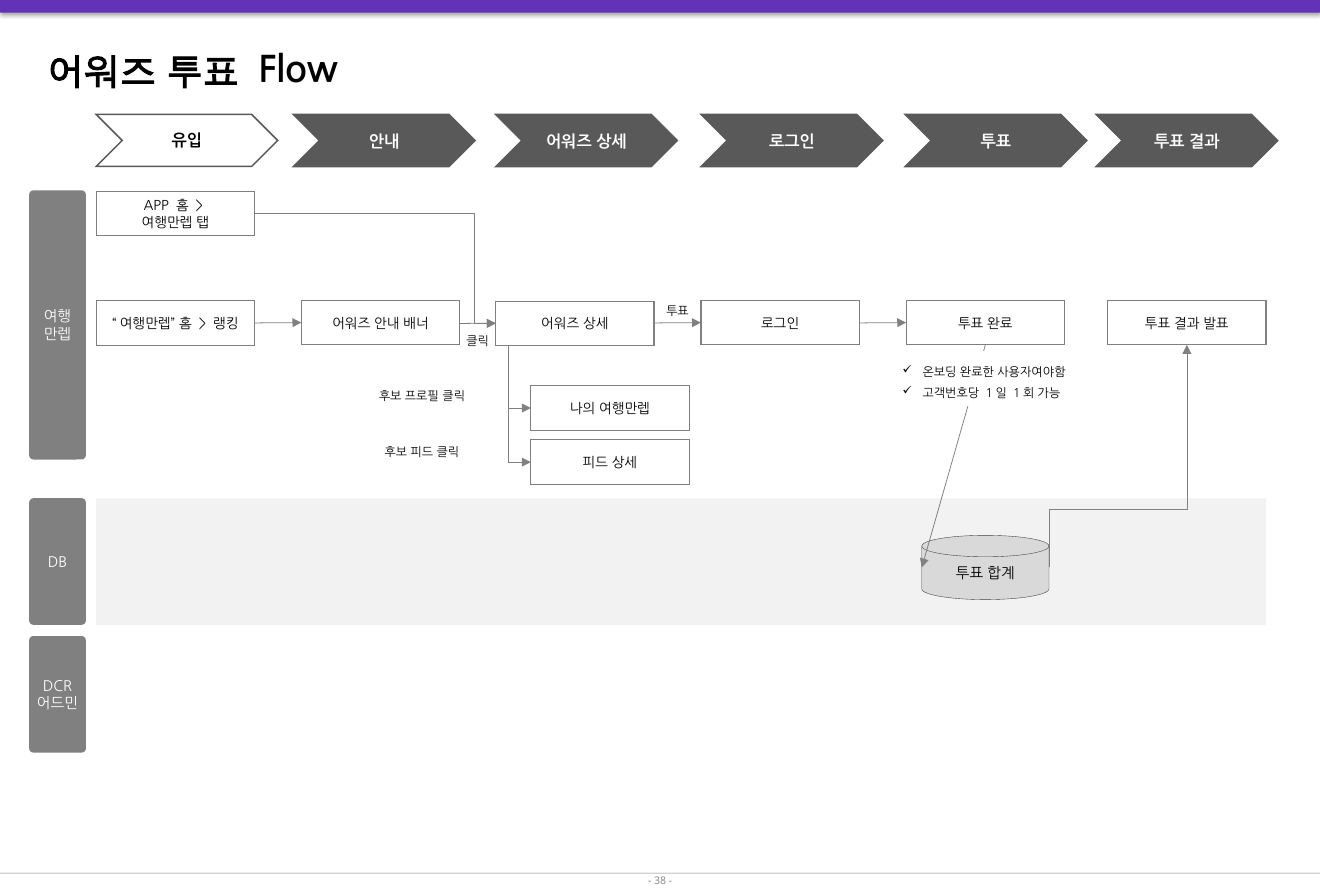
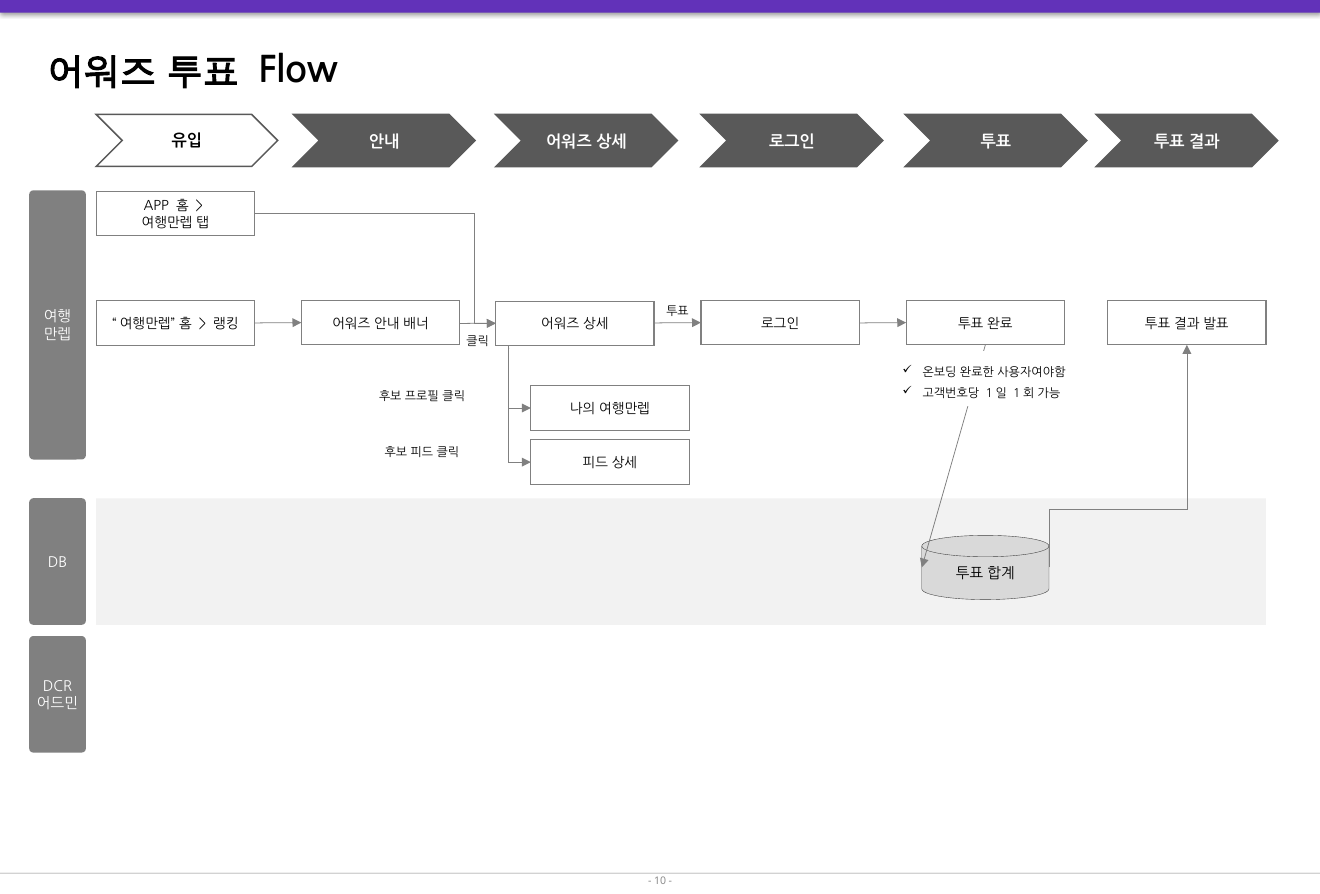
38: 38 -> 10
